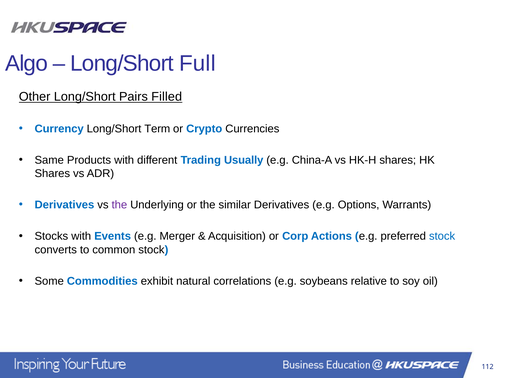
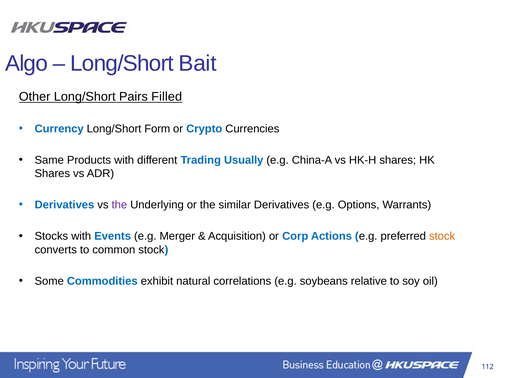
Full: Full -> Bait
Term: Term -> Form
stock at (442, 237) colour: blue -> orange
